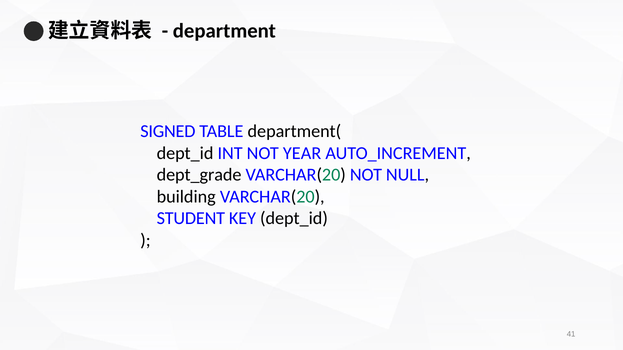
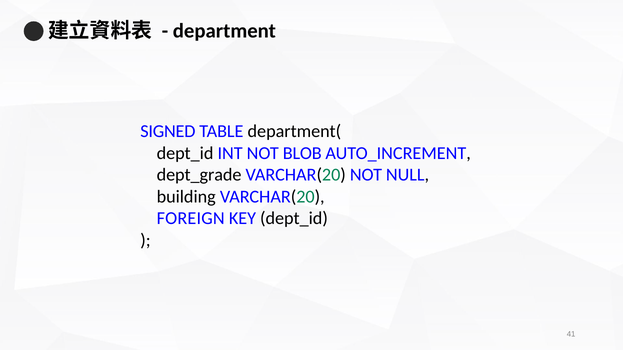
YEAR: YEAR -> BLOB
STUDENT: STUDENT -> FOREIGN
